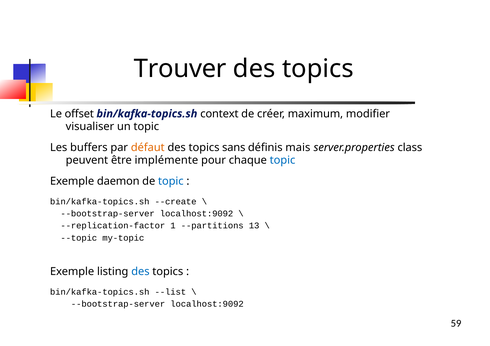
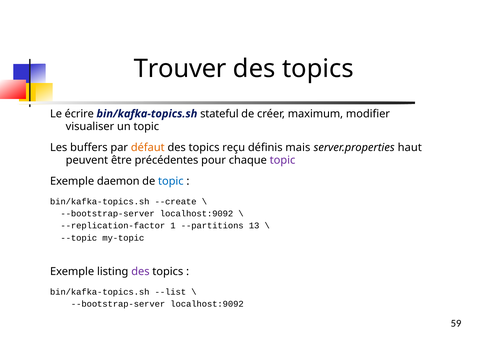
offset: offset -> écrire
context: context -> stateful
sans: sans -> reçu
class: class -> haut
implémente: implémente -> précédentes
topic at (283, 160) colour: blue -> purple
des at (140, 272) colour: blue -> purple
